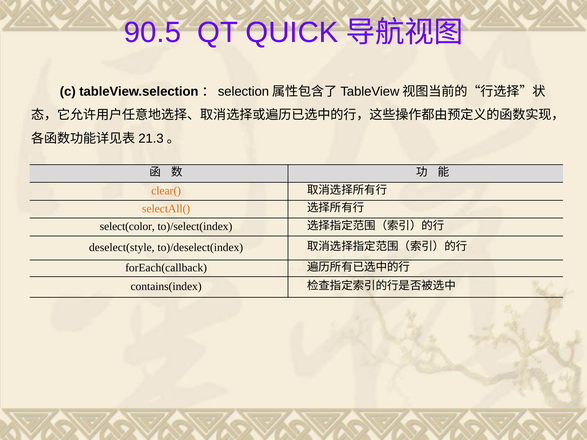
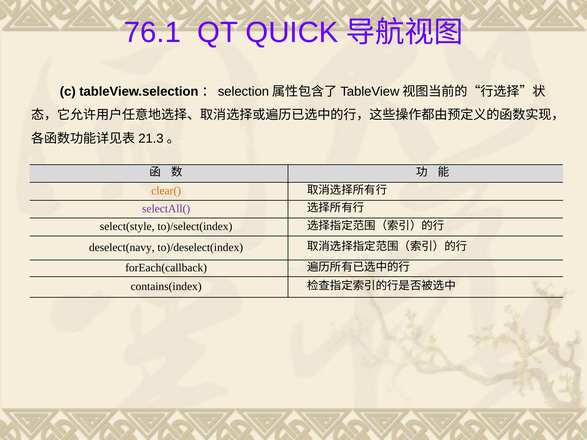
90.5: 90.5 -> 76.1
selectAll( colour: orange -> purple
select(color: select(color -> select(style
deselect(style: deselect(style -> deselect(navy
